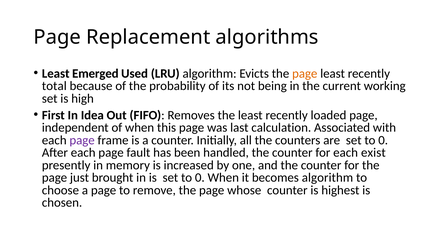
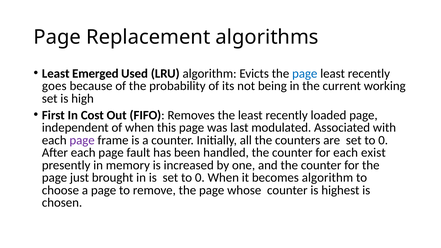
page at (305, 73) colour: orange -> blue
total: total -> goes
Idea: Idea -> Cost
calculation: calculation -> modulated
